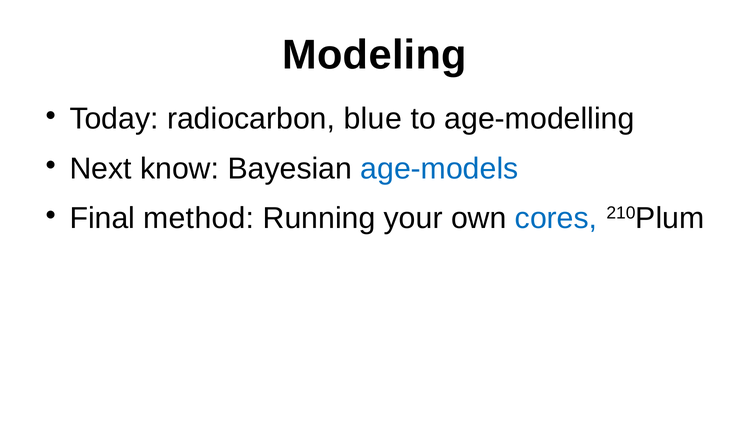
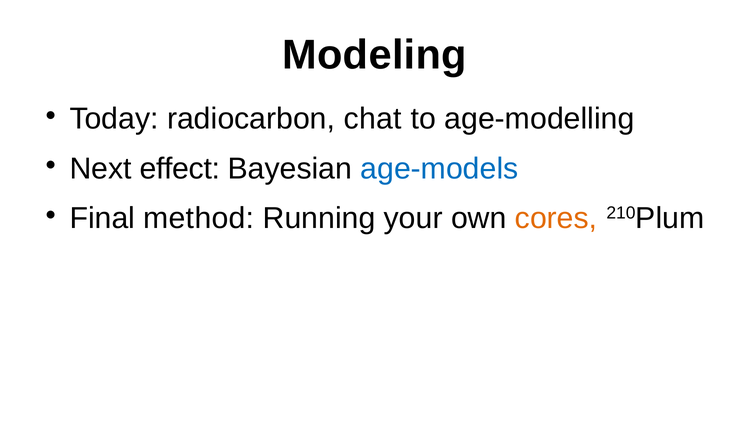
blue: blue -> chat
know: know -> effect
cores colour: blue -> orange
